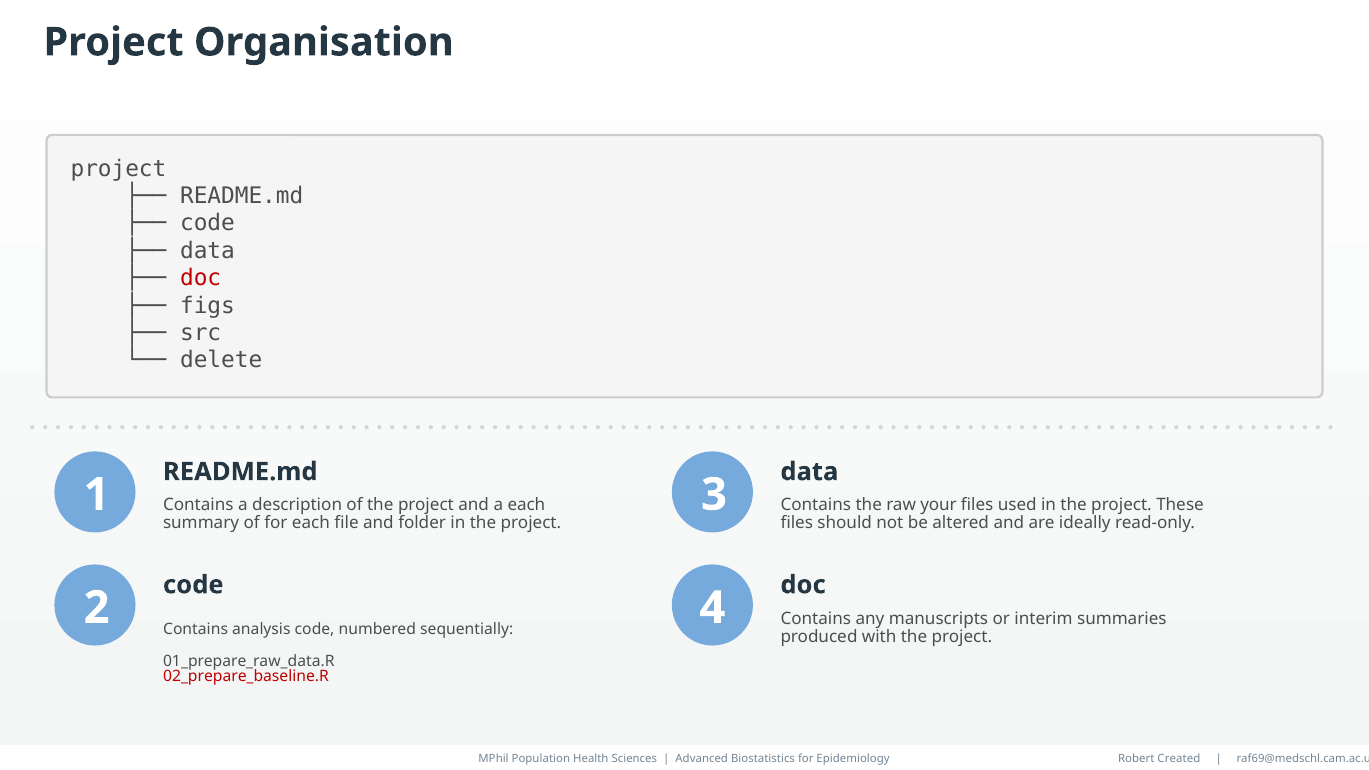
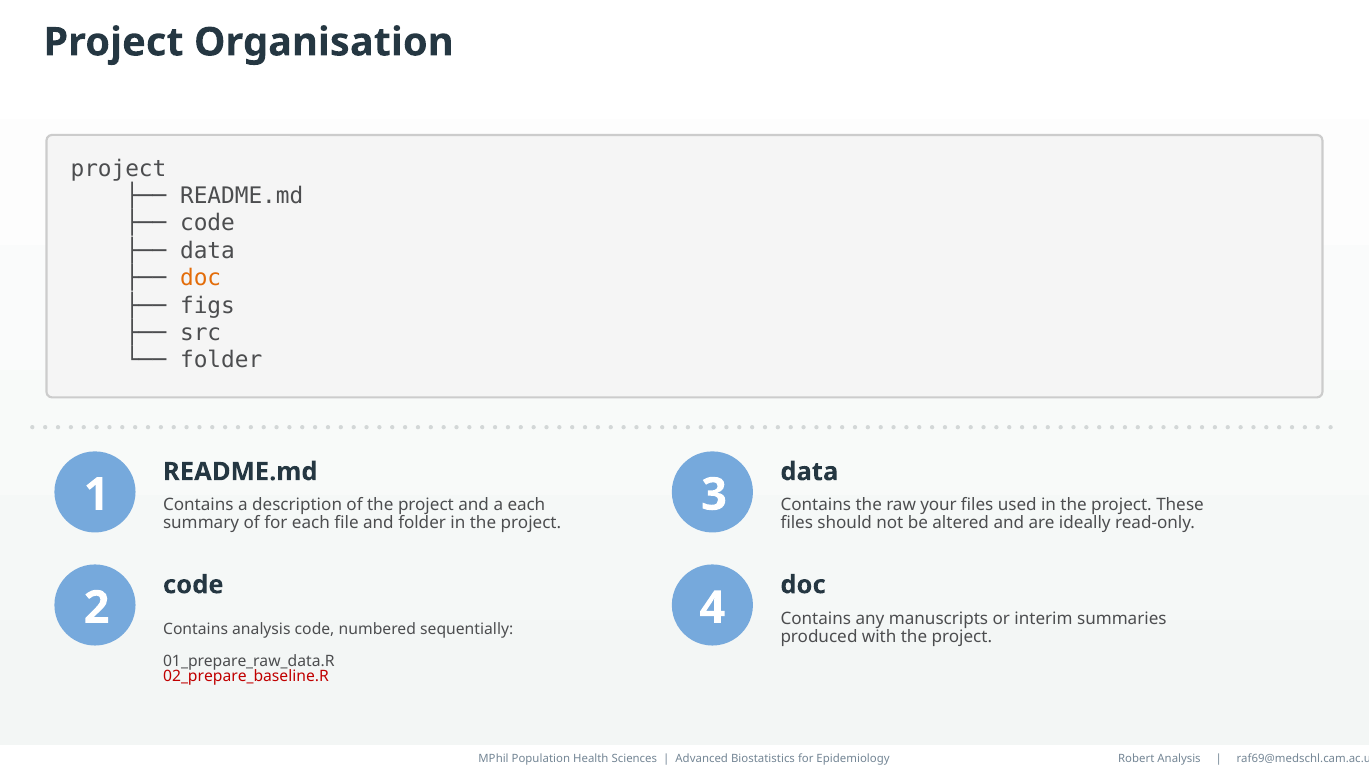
doc at (201, 278) colour: red -> orange
delete at (221, 360): delete -> folder
Robert Created: Created -> Analysis
